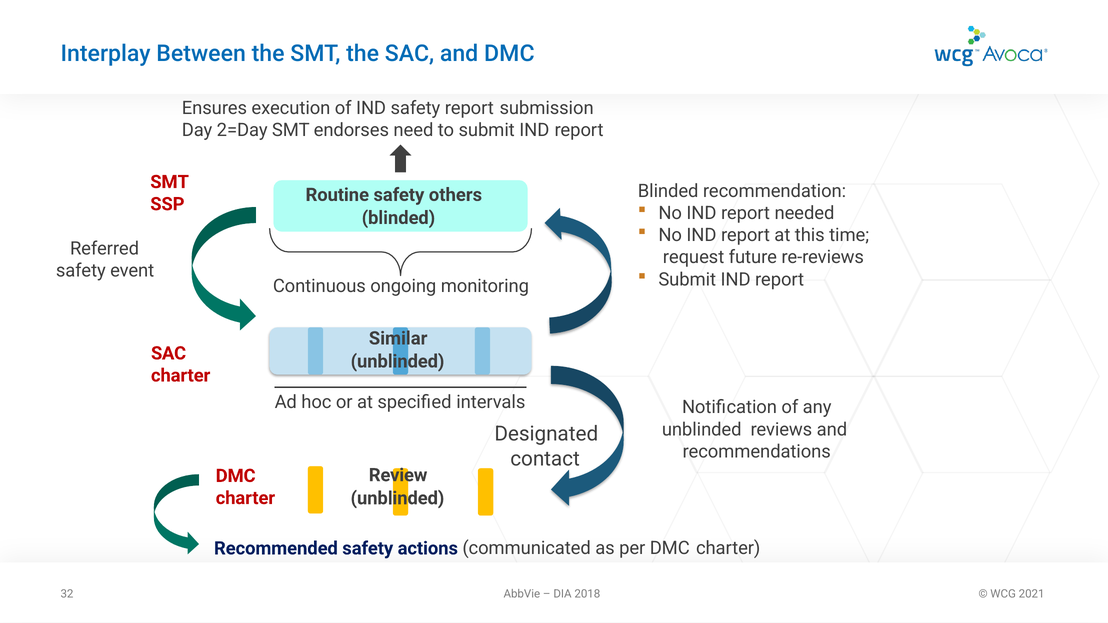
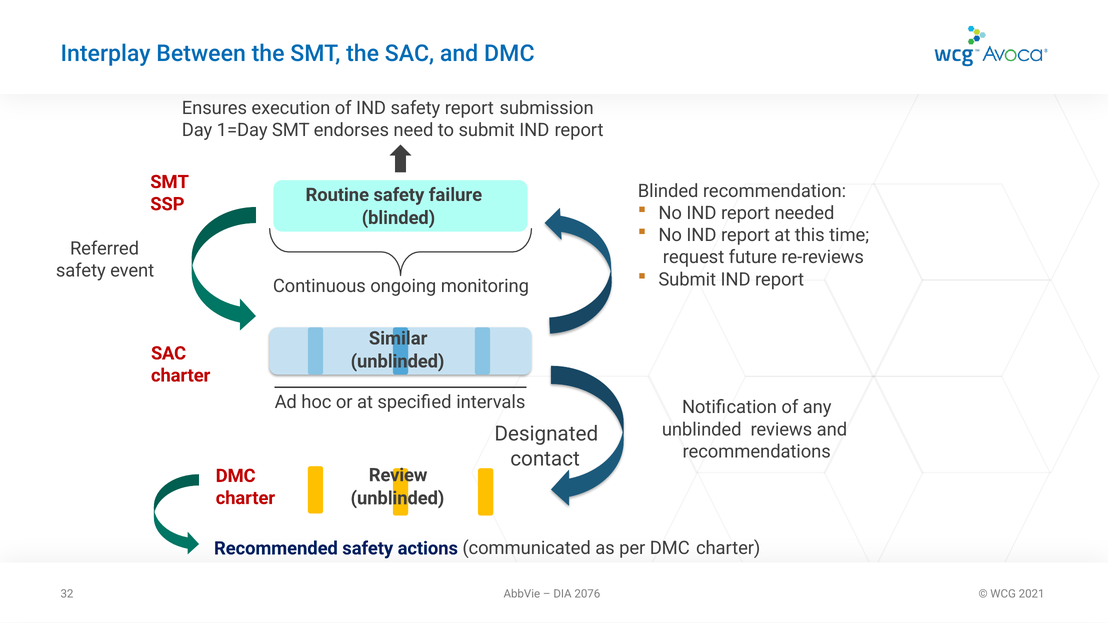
2=Day: 2=Day -> 1=Day
others: others -> failure
2018: 2018 -> 2076
